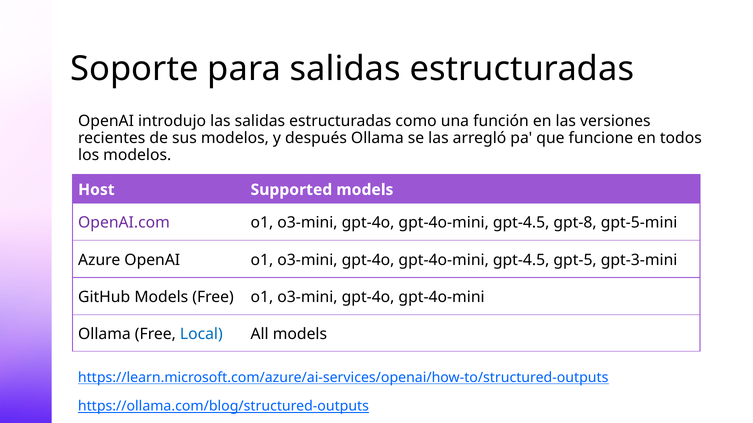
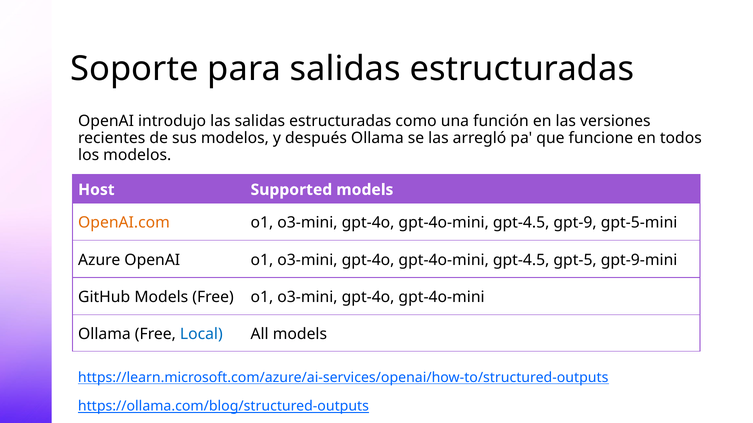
OpenAI.com colour: purple -> orange
gpt-8: gpt-8 -> gpt-9
gpt-3-mini: gpt-3-mini -> gpt-9-mini
